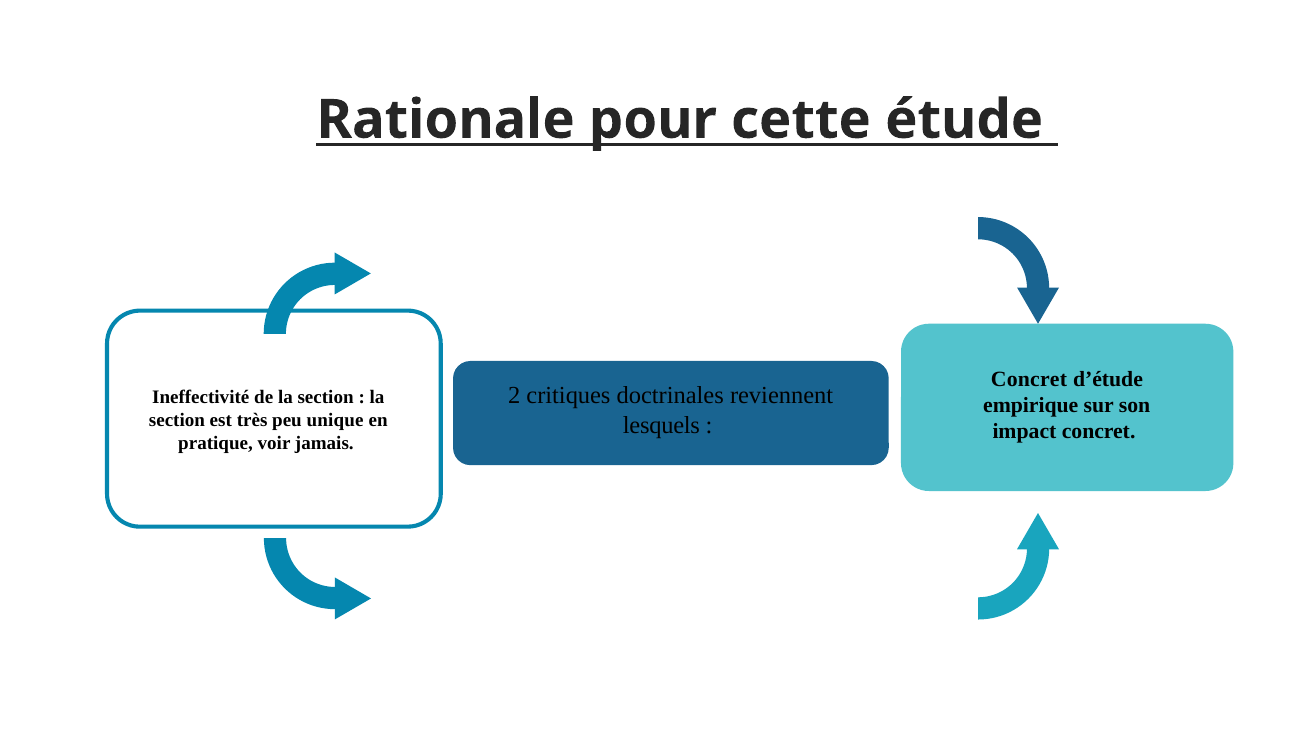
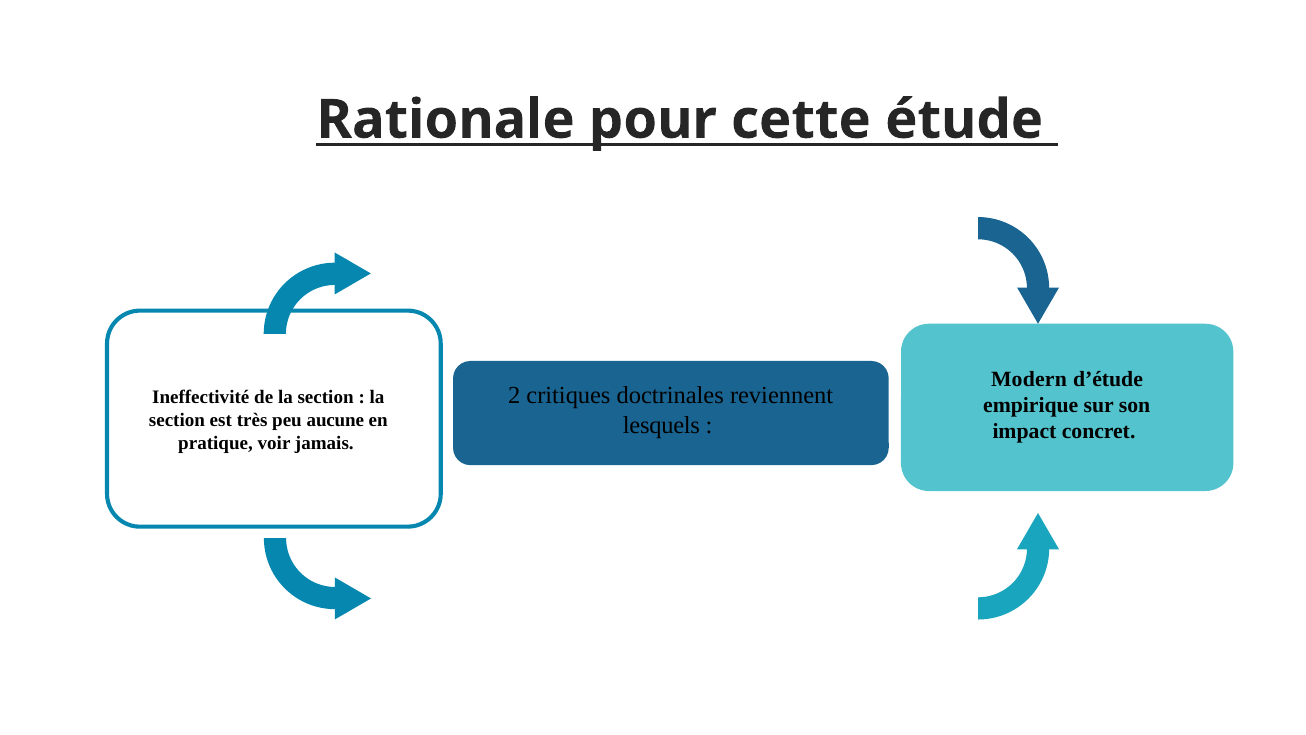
Concret at (1029, 379): Concret -> Modern
peu unique: unique -> aucune
